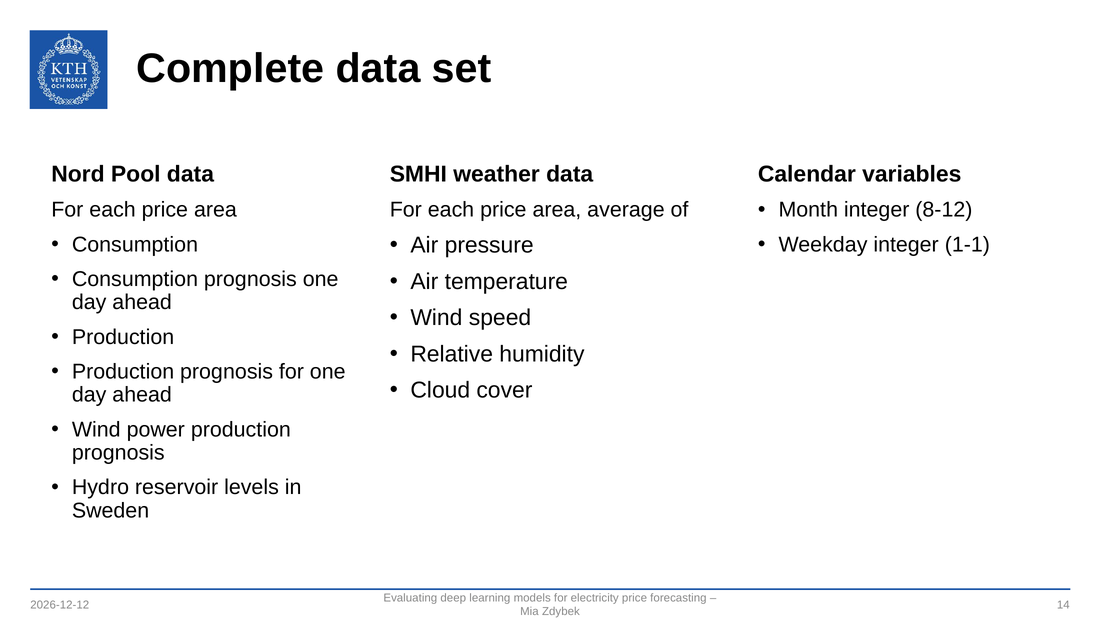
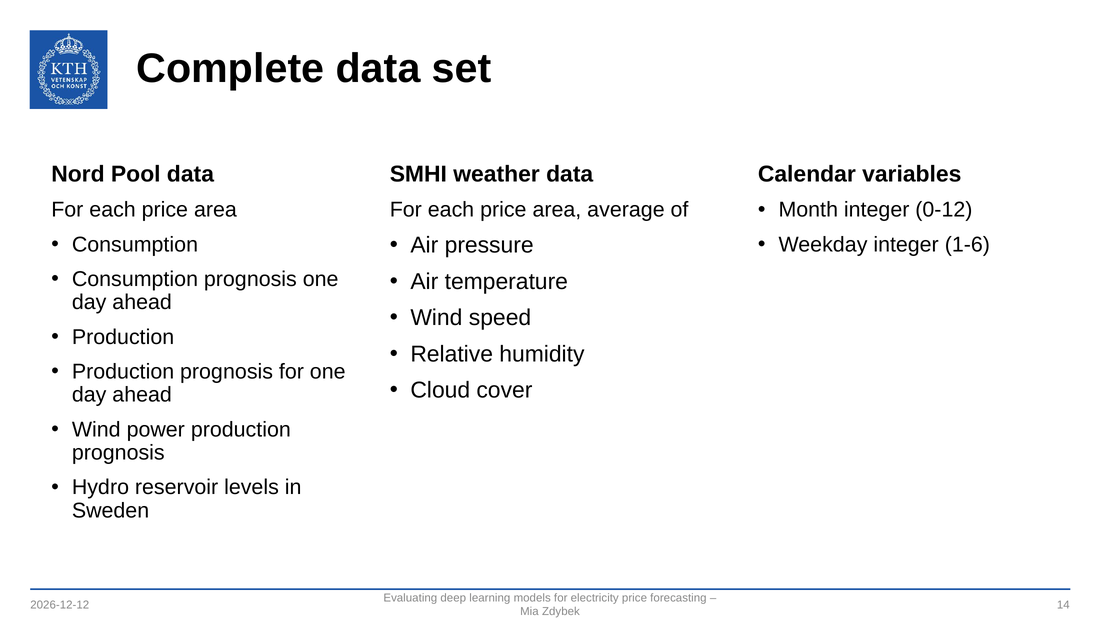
8-12: 8-12 -> 0-12
1-1: 1-1 -> 1-6
